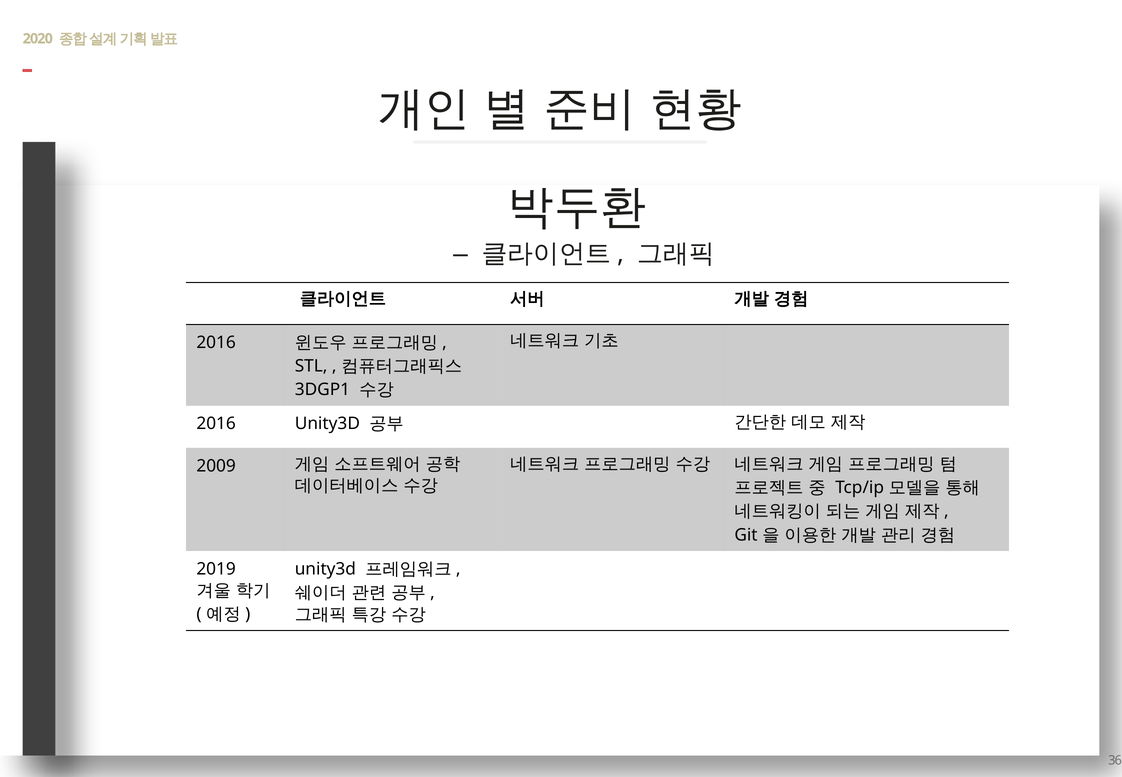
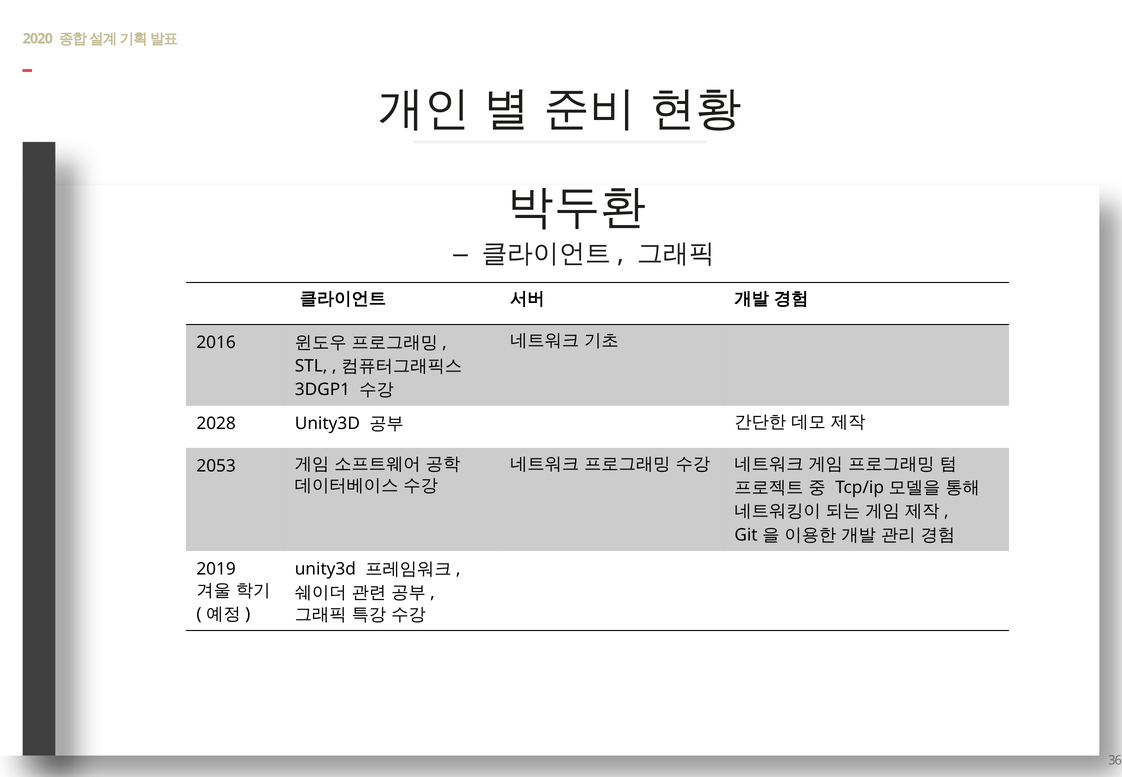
2016 at (216, 424): 2016 -> 2028
2009: 2009 -> 2053
